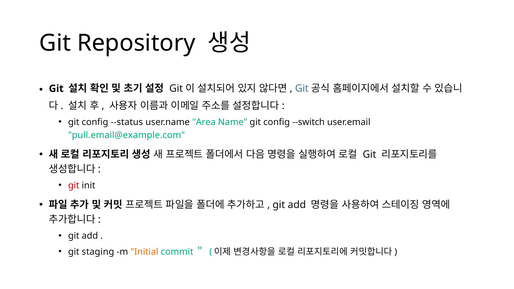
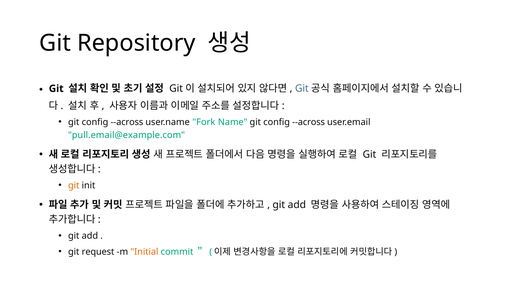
--status at (127, 122): --status -> --across
Area: Area -> Fork
Name git config --switch: --switch -> --across
git at (74, 186) colour: red -> orange
staging: staging -> request
